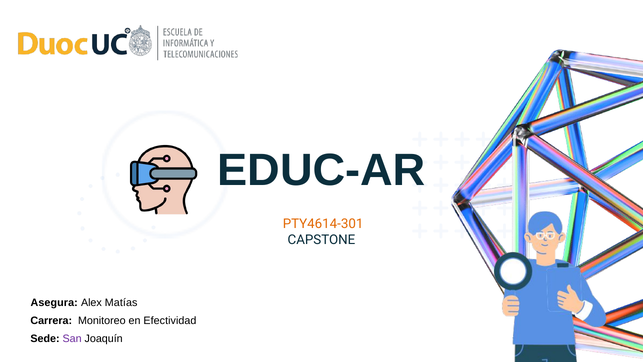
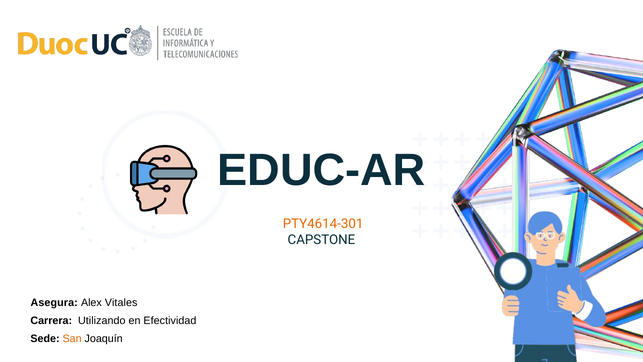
Matías: Matías -> Vitales
Monitoreo: Monitoreo -> Utilizando
San colour: purple -> orange
